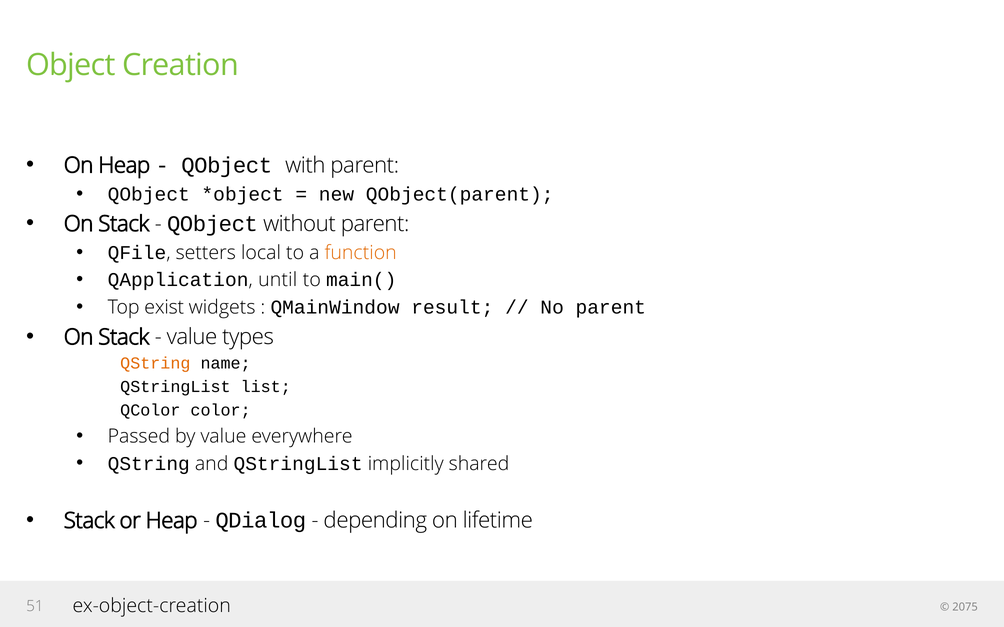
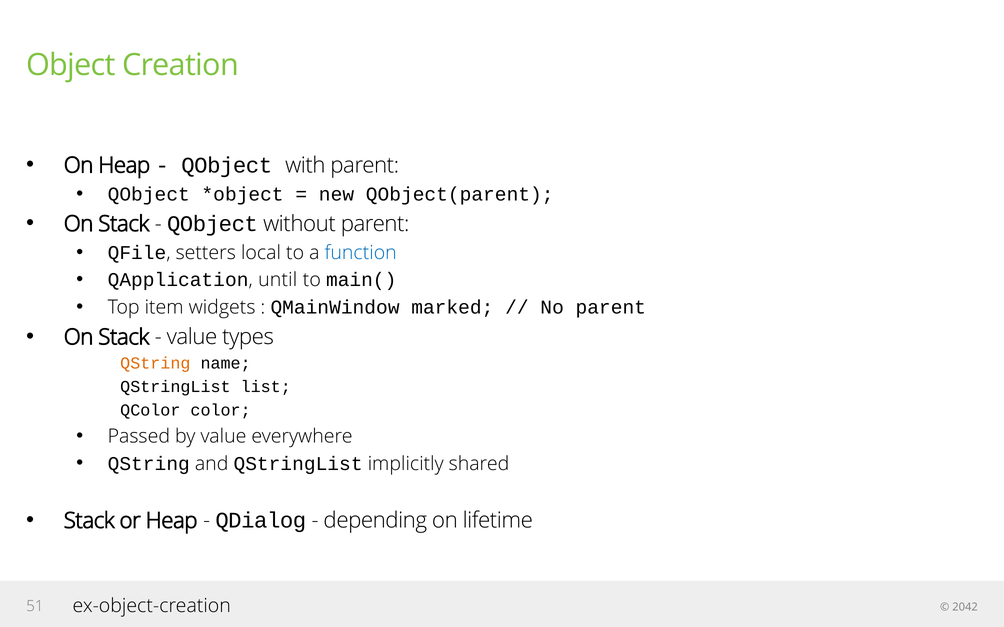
function colour: orange -> blue
exist: exist -> item
result: result -> marked
2075: 2075 -> 2042
